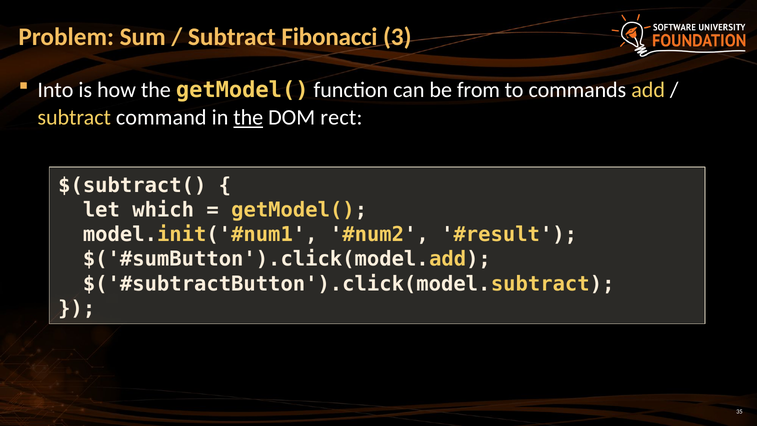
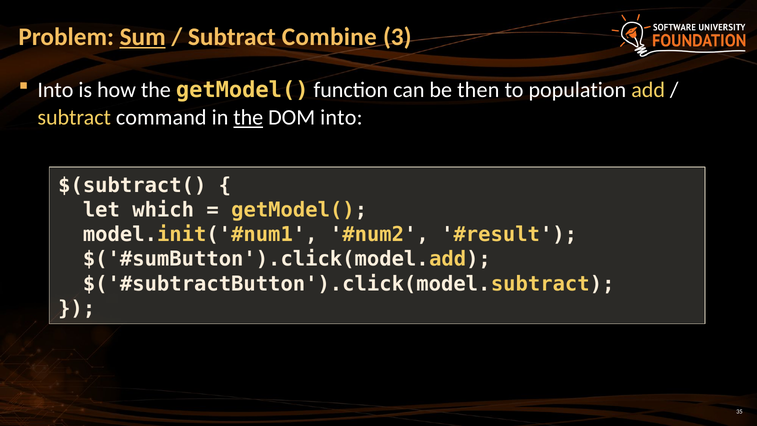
Sum underline: none -> present
Fibonacci: Fibonacci -> Combine
from: from -> then
commands: commands -> population
DOM rect: rect -> into
